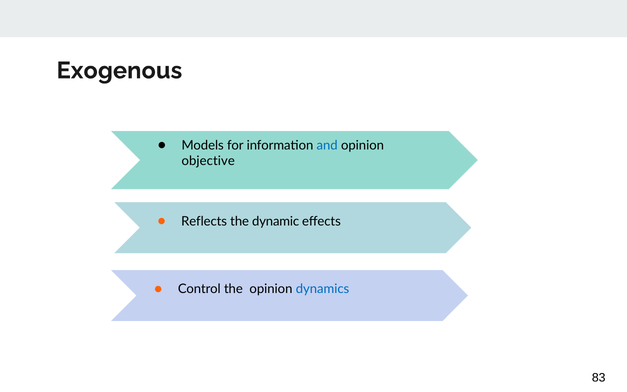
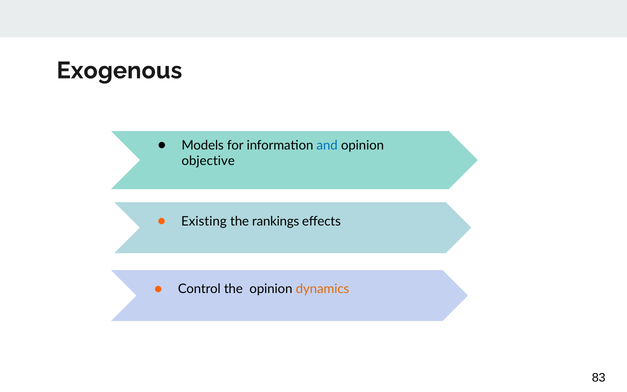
Reflects: Reflects -> Existing
dynamic: dynamic -> rankings
dynamics colour: blue -> orange
